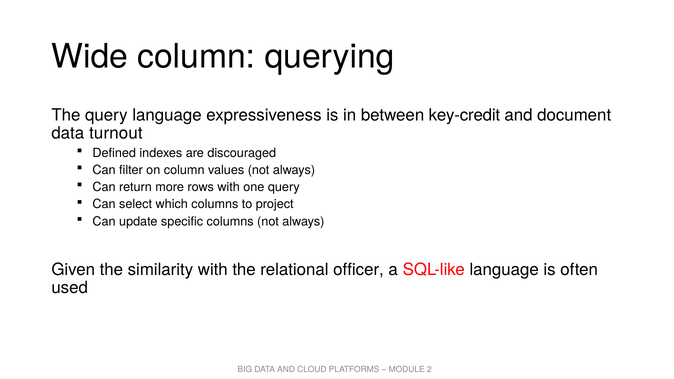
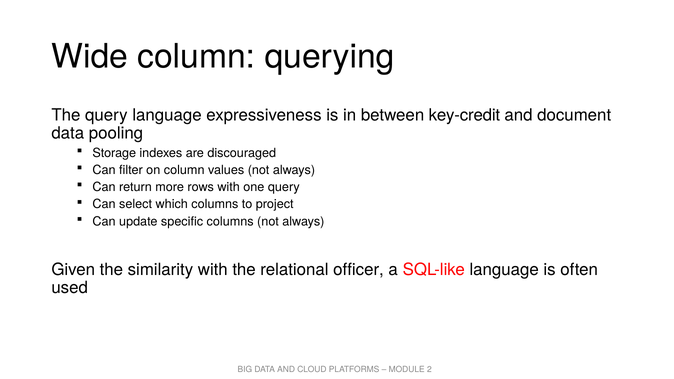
turnout: turnout -> pooling
Defined: Defined -> Storage
